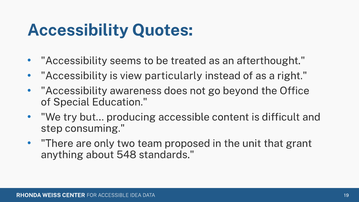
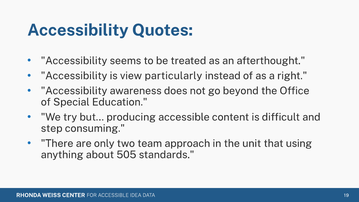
proposed: proposed -> approach
grant: grant -> using
548: 548 -> 505
